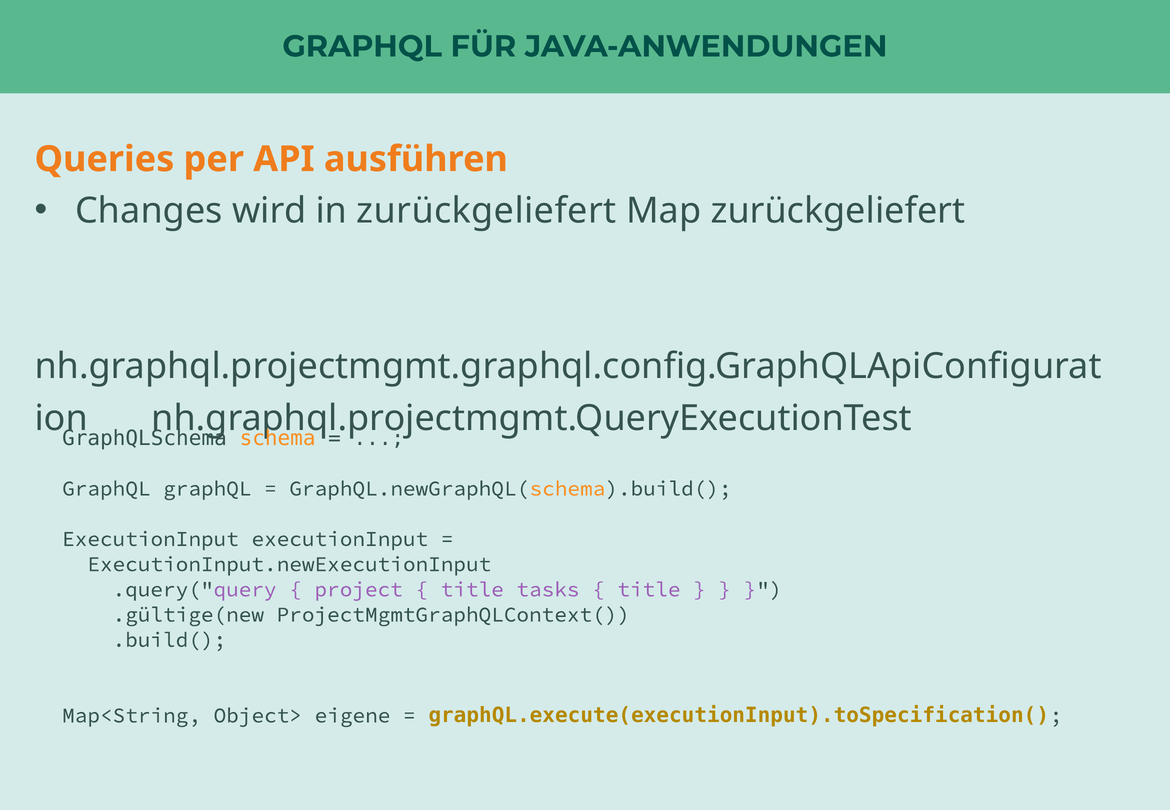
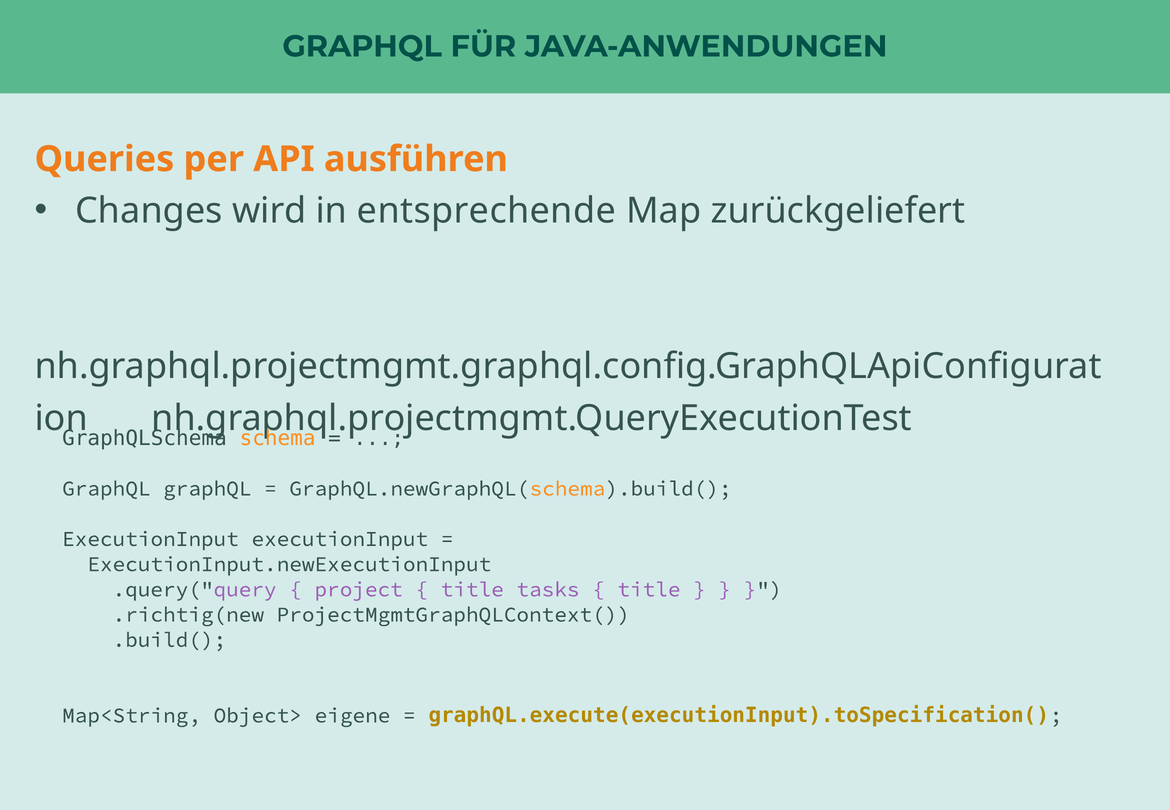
in zurückgeliefert: zurückgeliefert -> entsprechende
.gültige(new: .gültige(new -> .richtig(new
